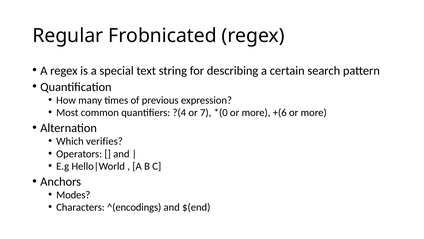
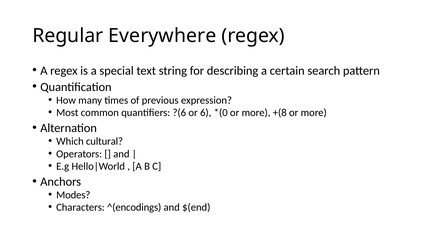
Frobnicated: Frobnicated -> Everywhere
?(4: ?(4 -> ?(6
7: 7 -> 6
+(6: +(6 -> +(8
verifies: verifies -> cultural
